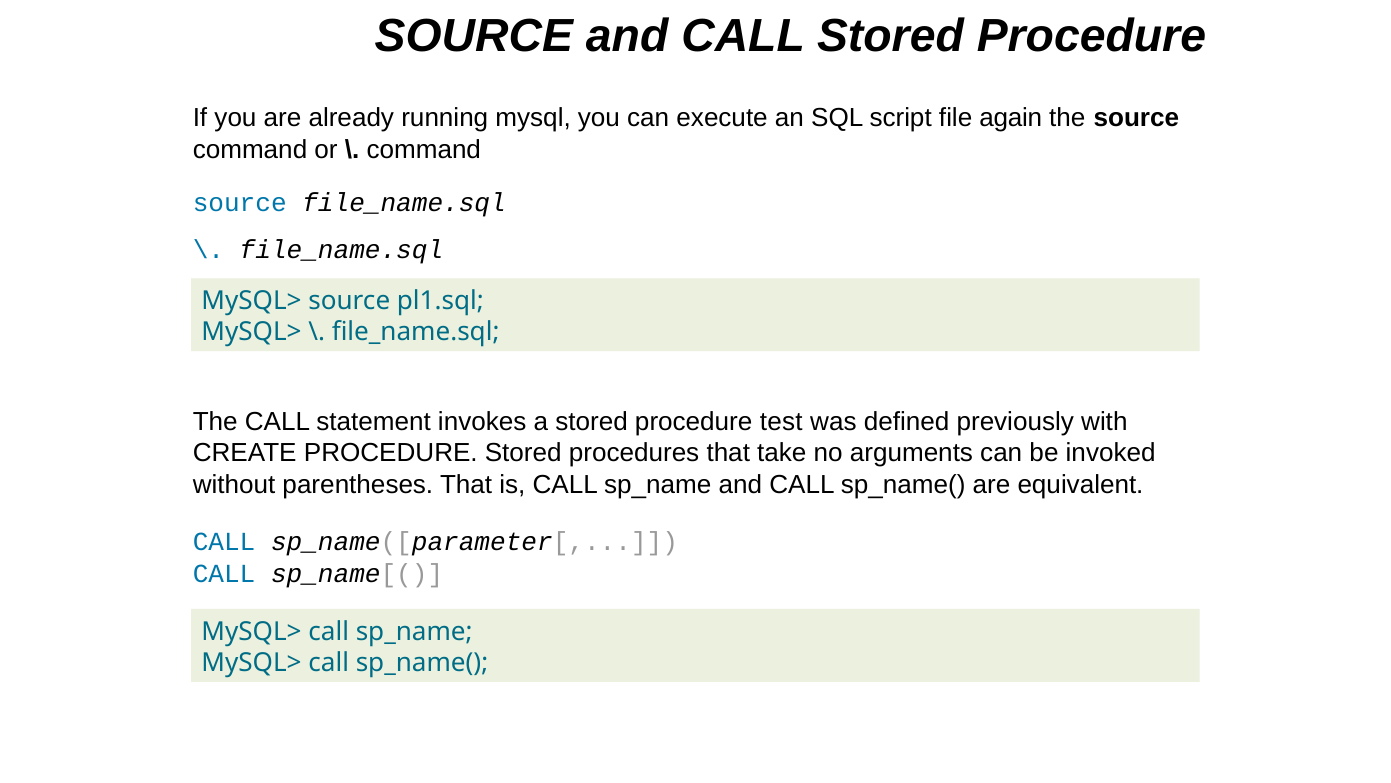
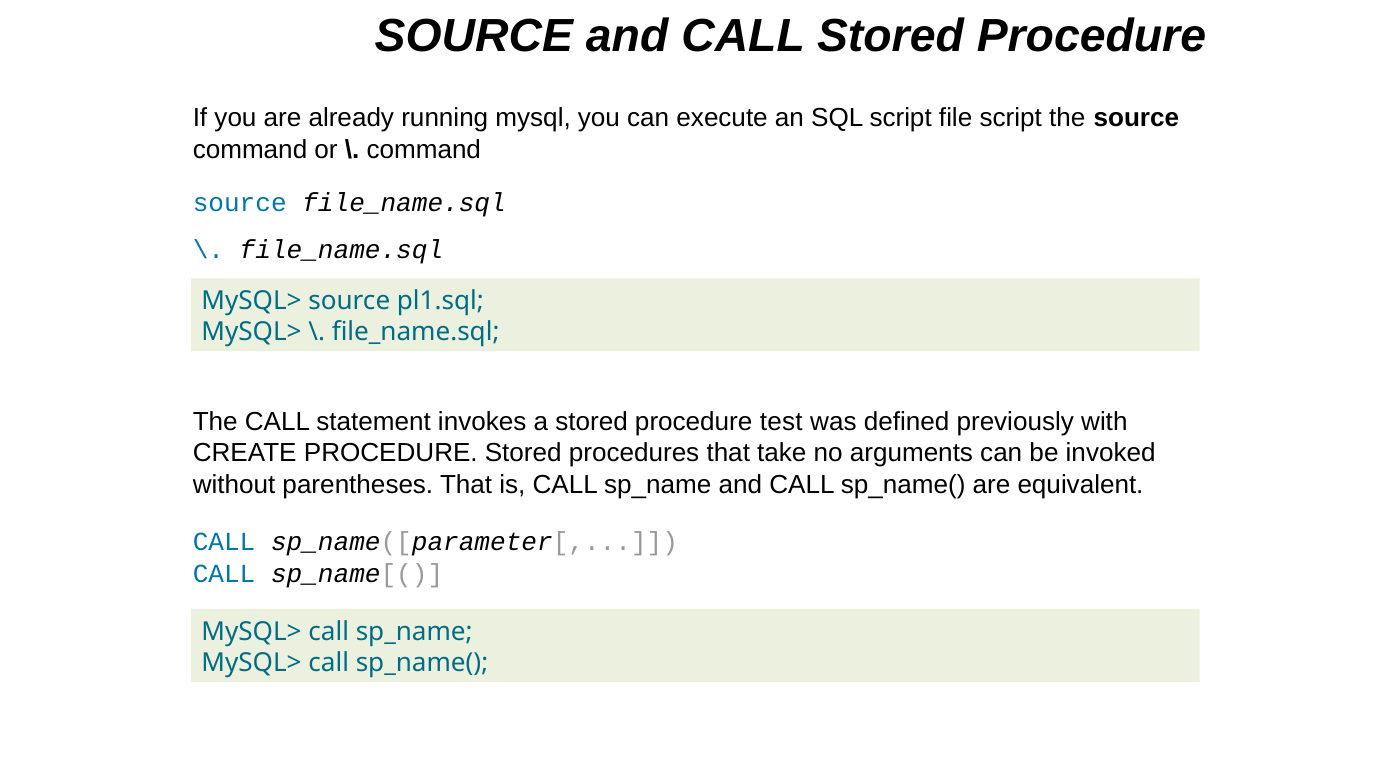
file again: again -> script
